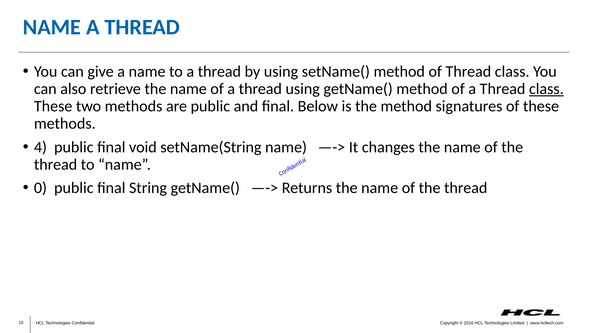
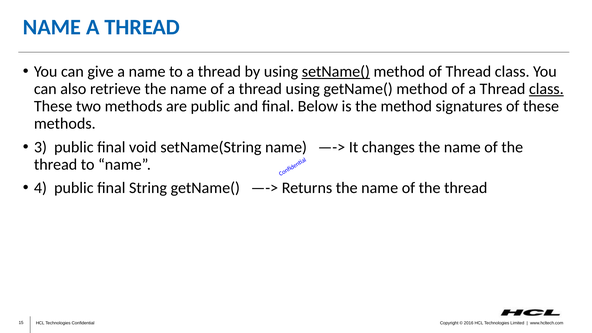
setName( underline: none -> present
4: 4 -> 3
0: 0 -> 4
